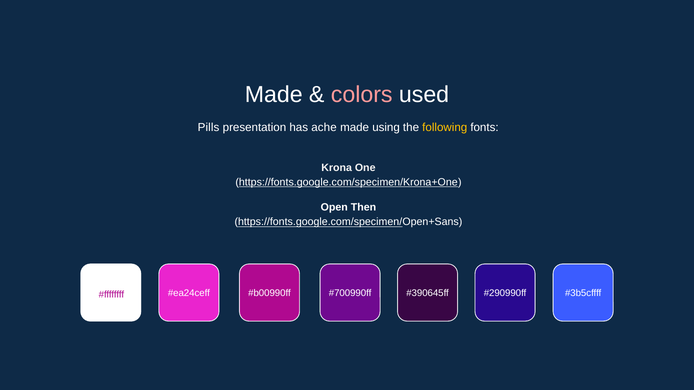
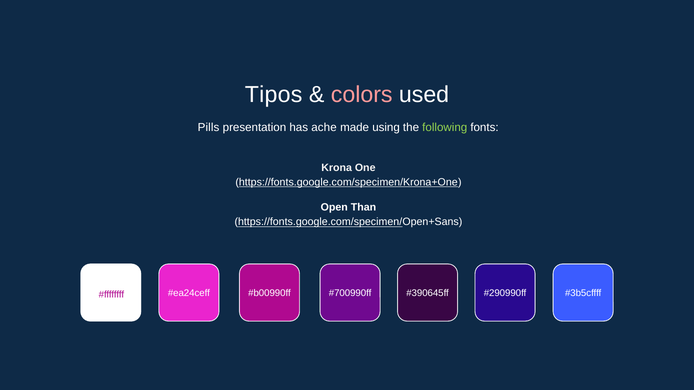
Made at (274, 95): Made -> Tipos
following colour: yellow -> light green
Then: Then -> Than
